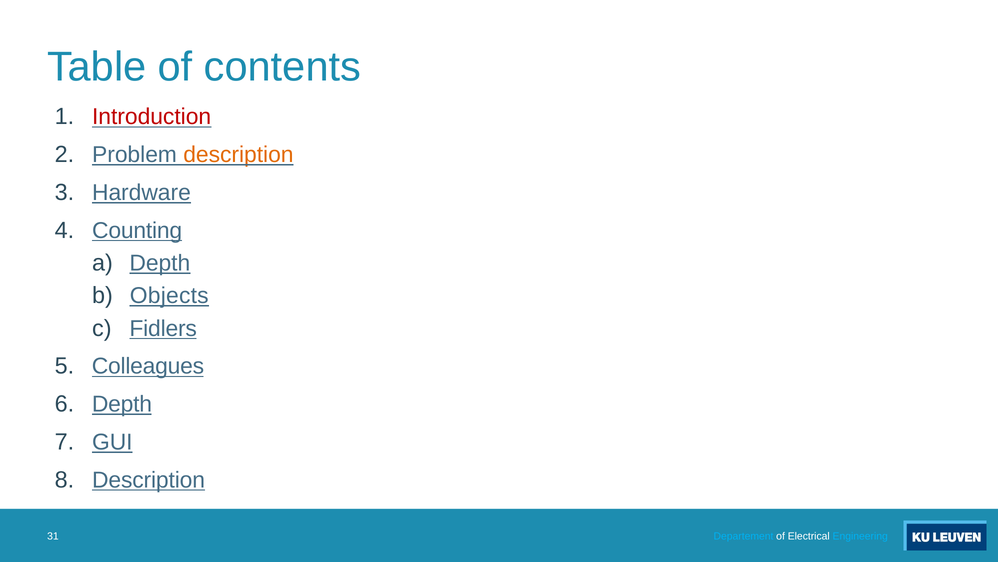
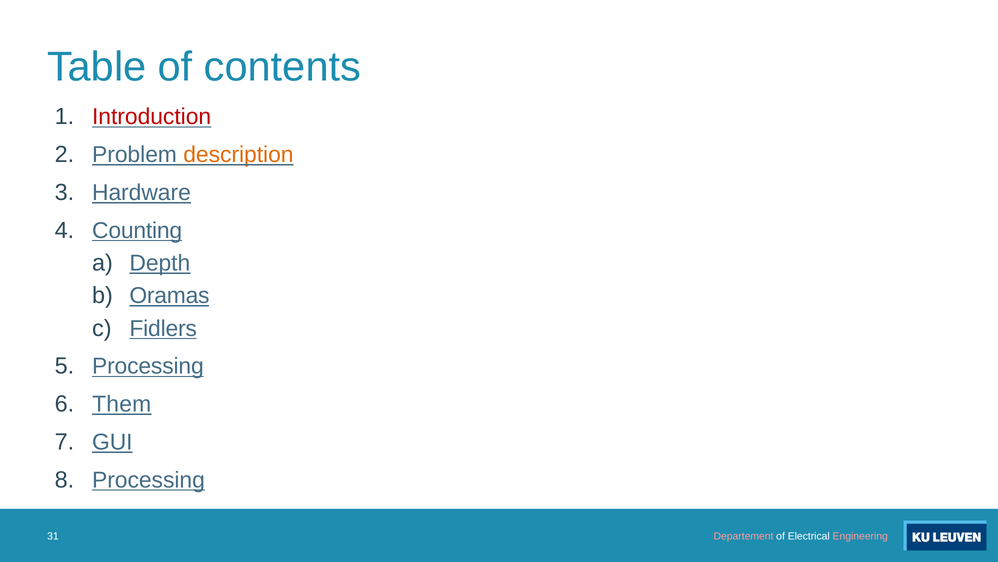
Objects: Objects -> Oramas
Colleagues at (148, 366): Colleagues -> Processing
Depth at (122, 404): Depth -> Them
Description at (149, 479): Description -> Processing
Departement colour: light blue -> pink
Engineering colour: light blue -> pink
